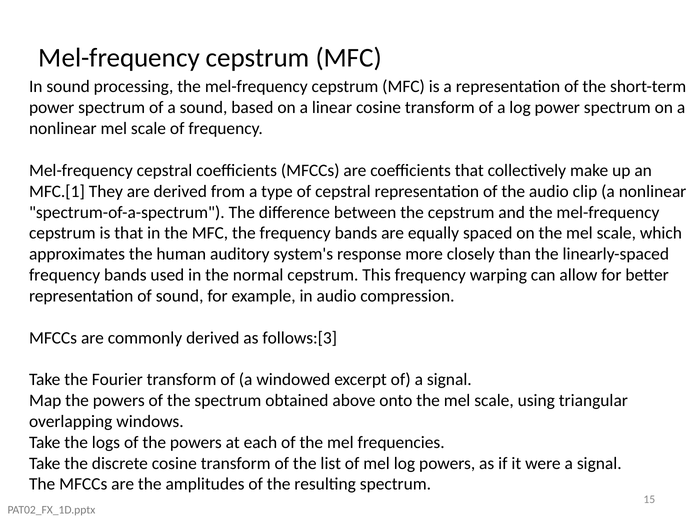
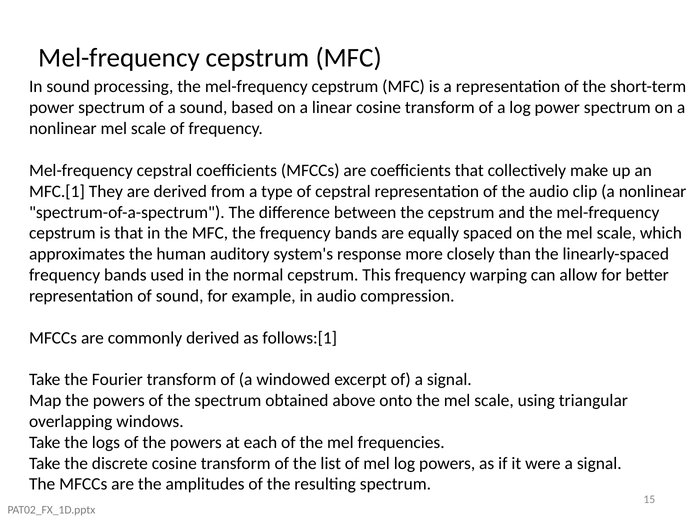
follows:[3: follows:[3 -> follows:[1
